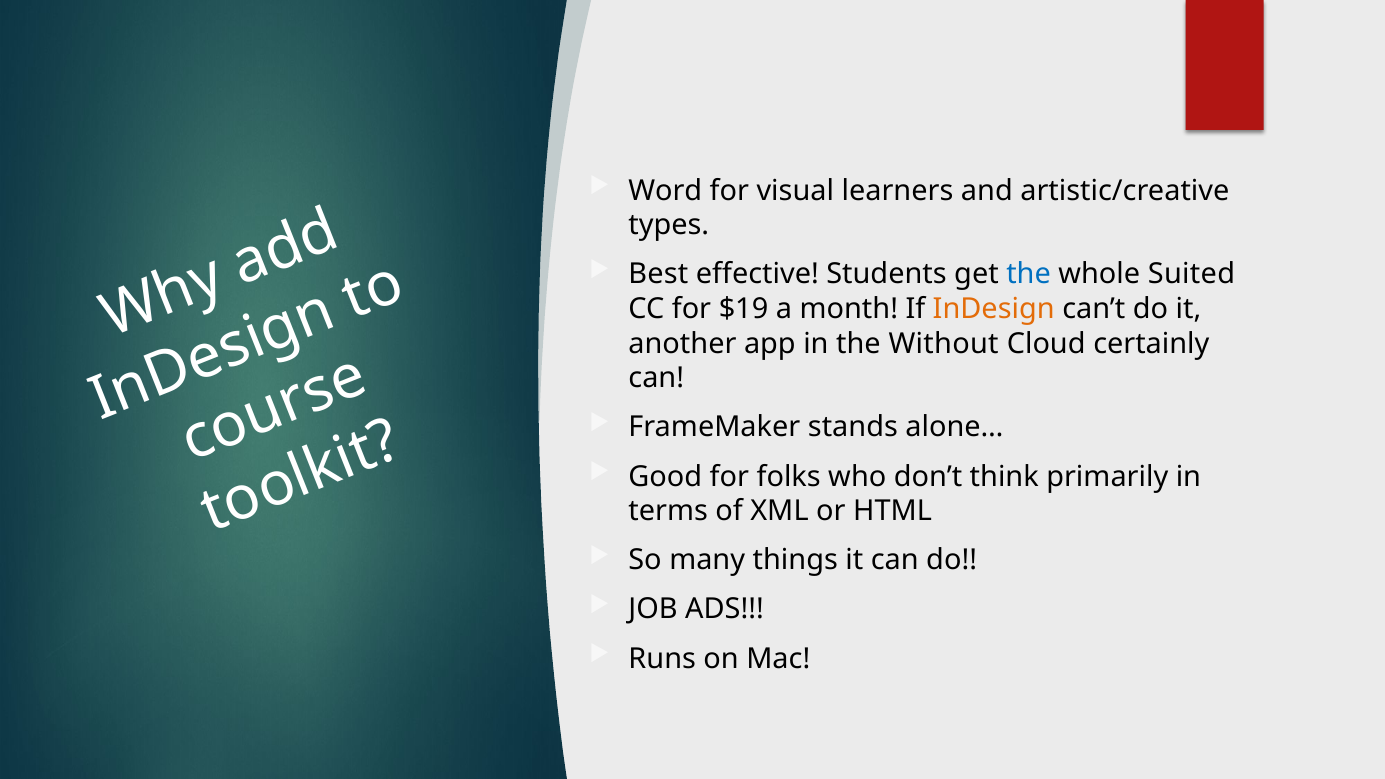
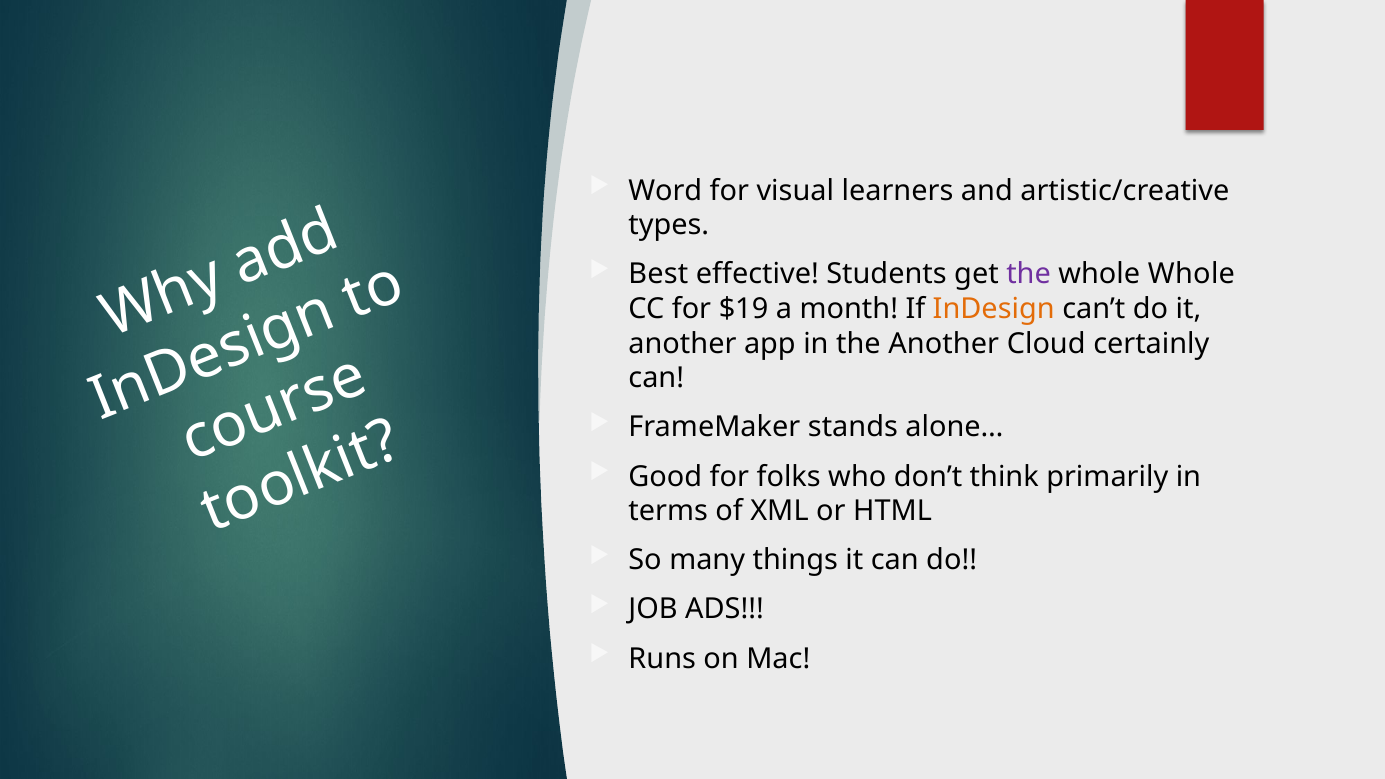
the at (1029, 274) colour: blue -> purple
whole Suited: Suited -> Whole
the Without: Without -> Another
